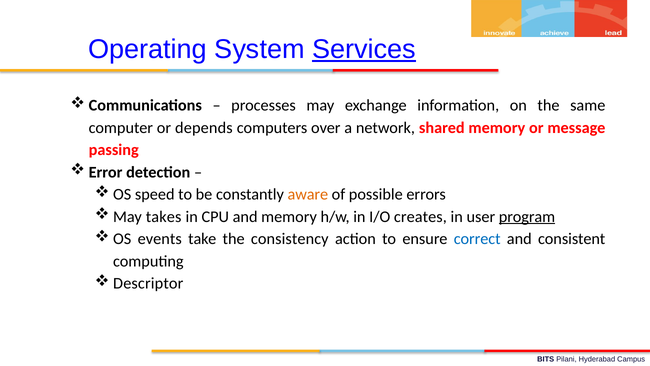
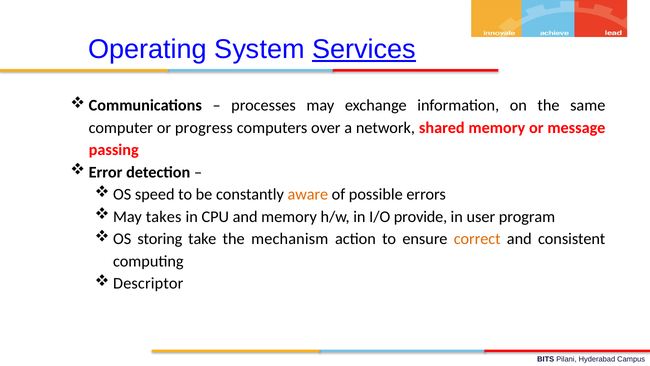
depends: depends -> progress
creates: creates -> provide
program underline: present -> none
events: events -> storing
consistency: consistency -> mechanism
correct colour: blue -> orange
